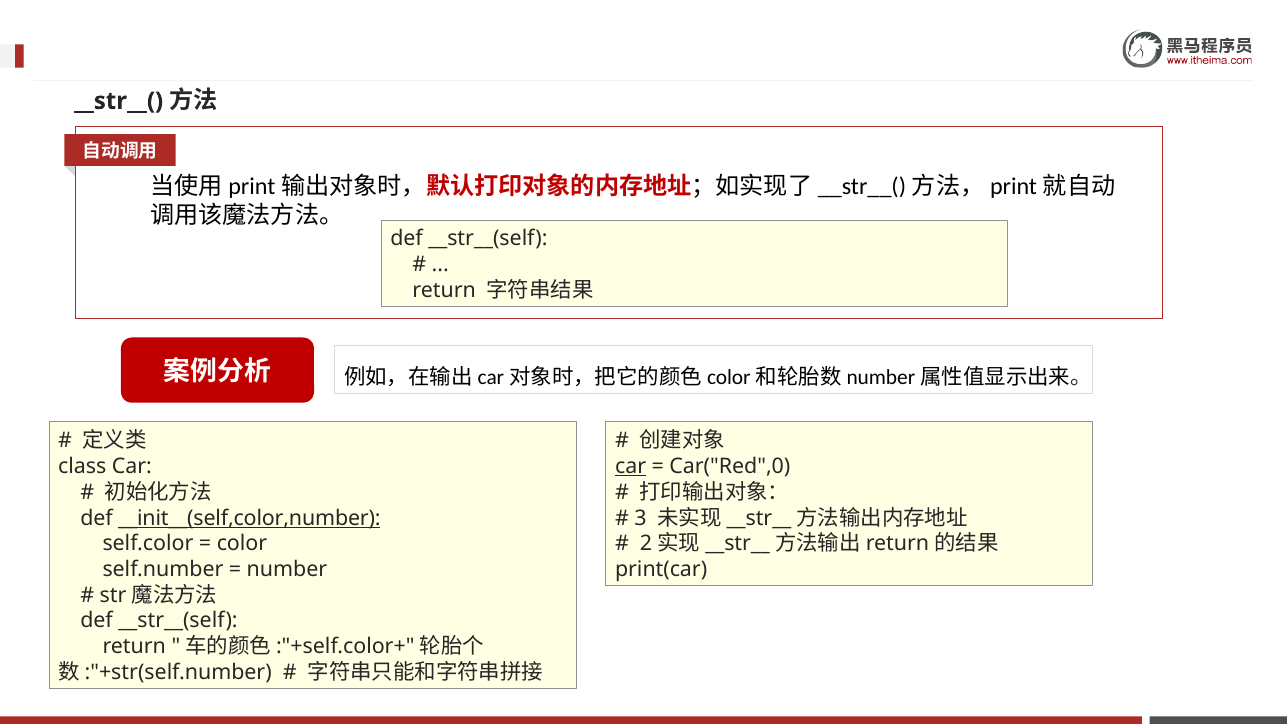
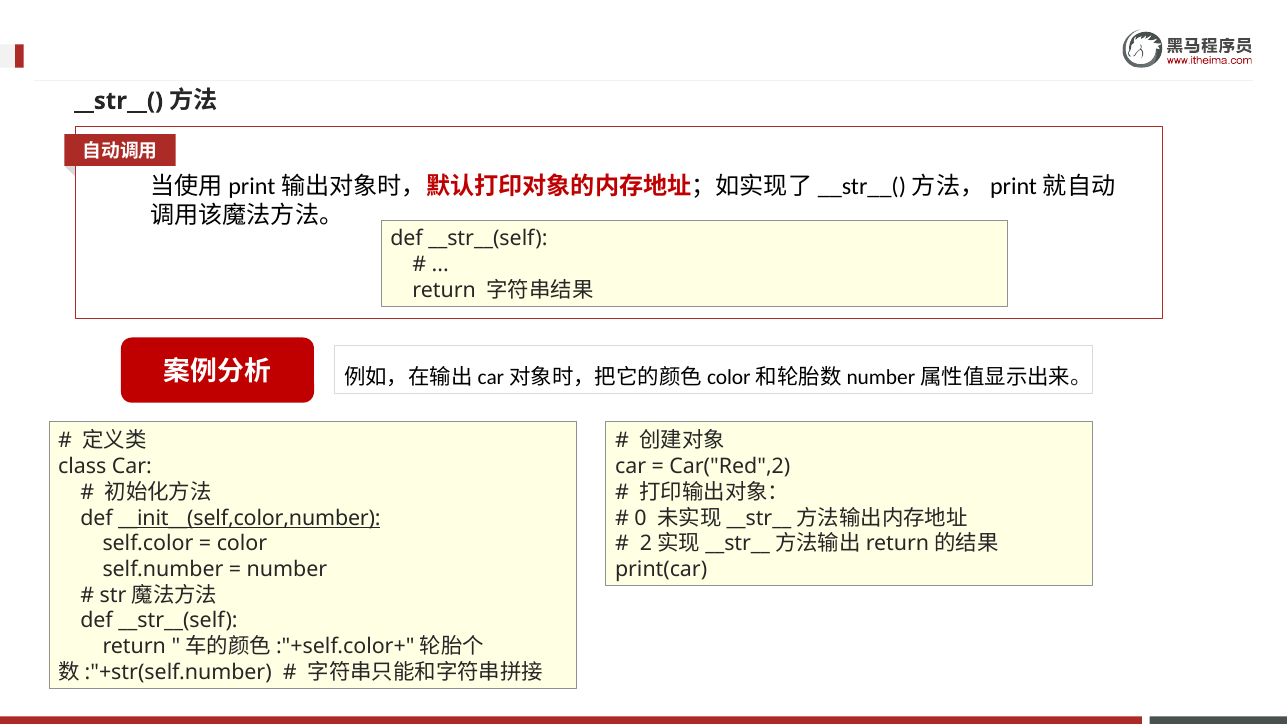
car at (631, 466) underline: present -> none
Car("Red",0: Car("Red",0 -> Car("Red",2
3: 3 -> 0
